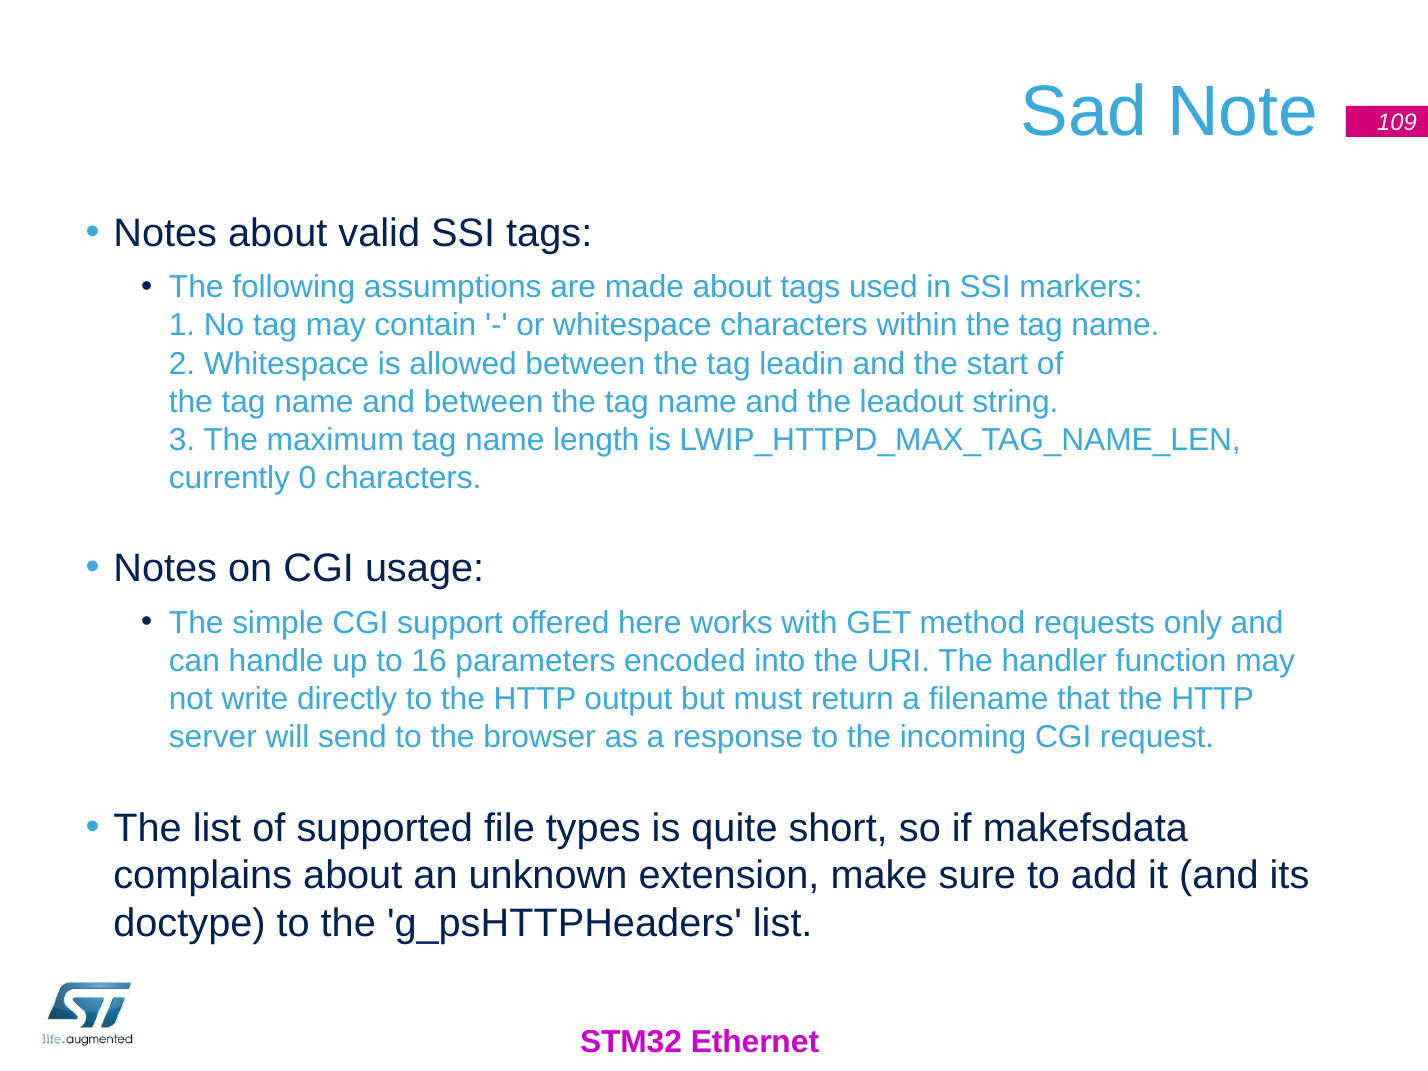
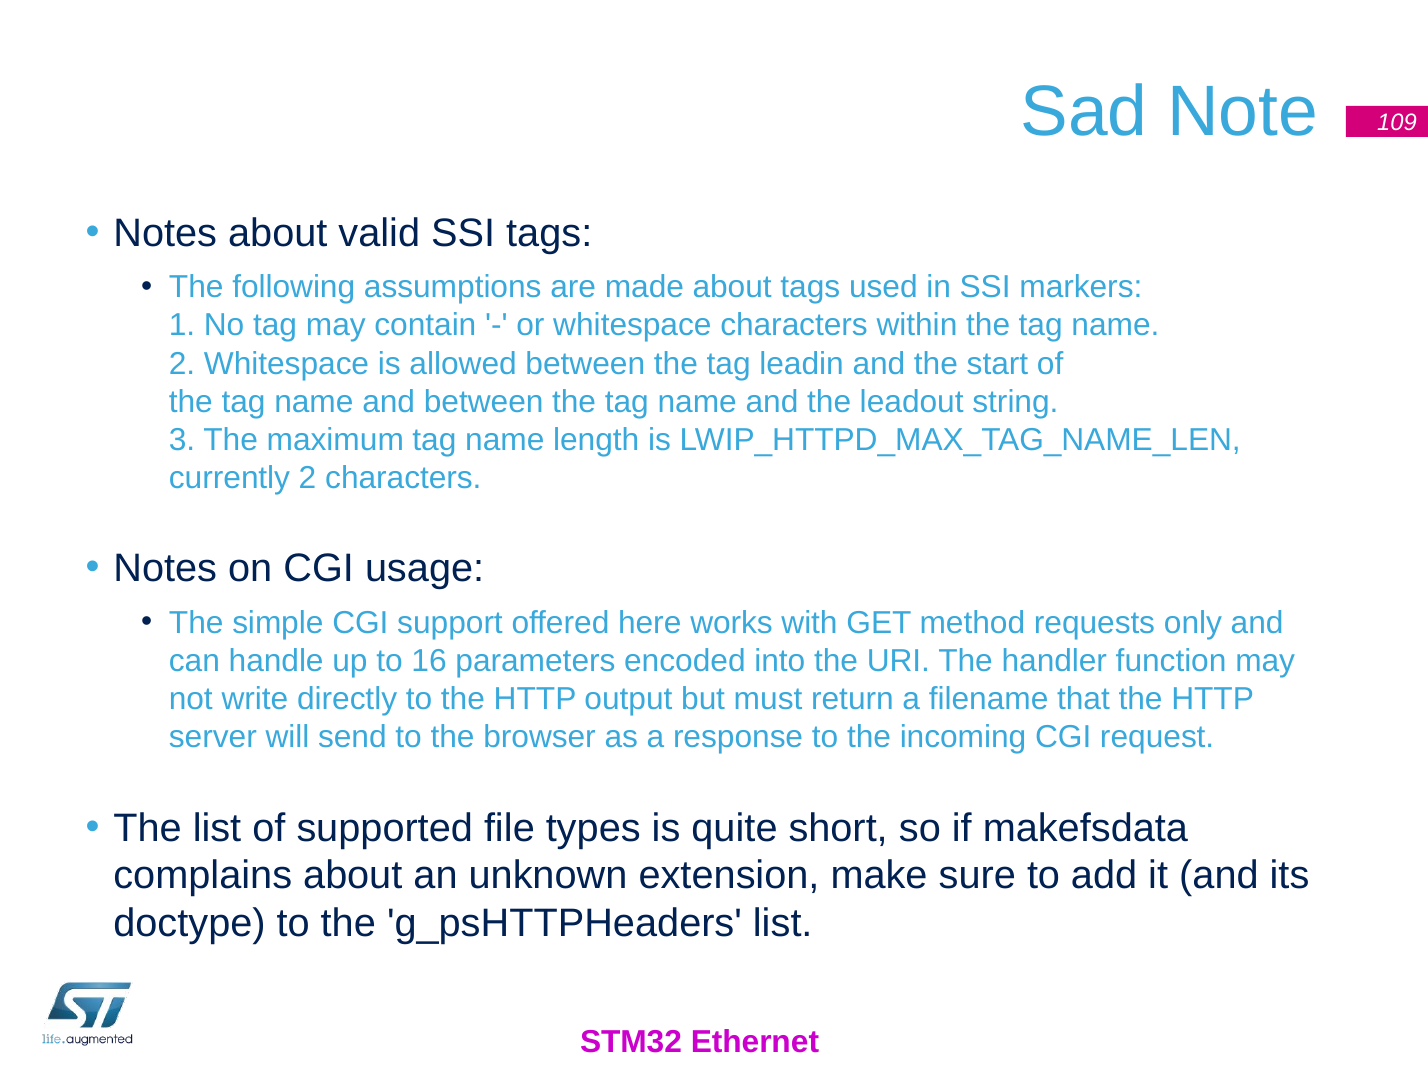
currently 0: 0 -> 2
